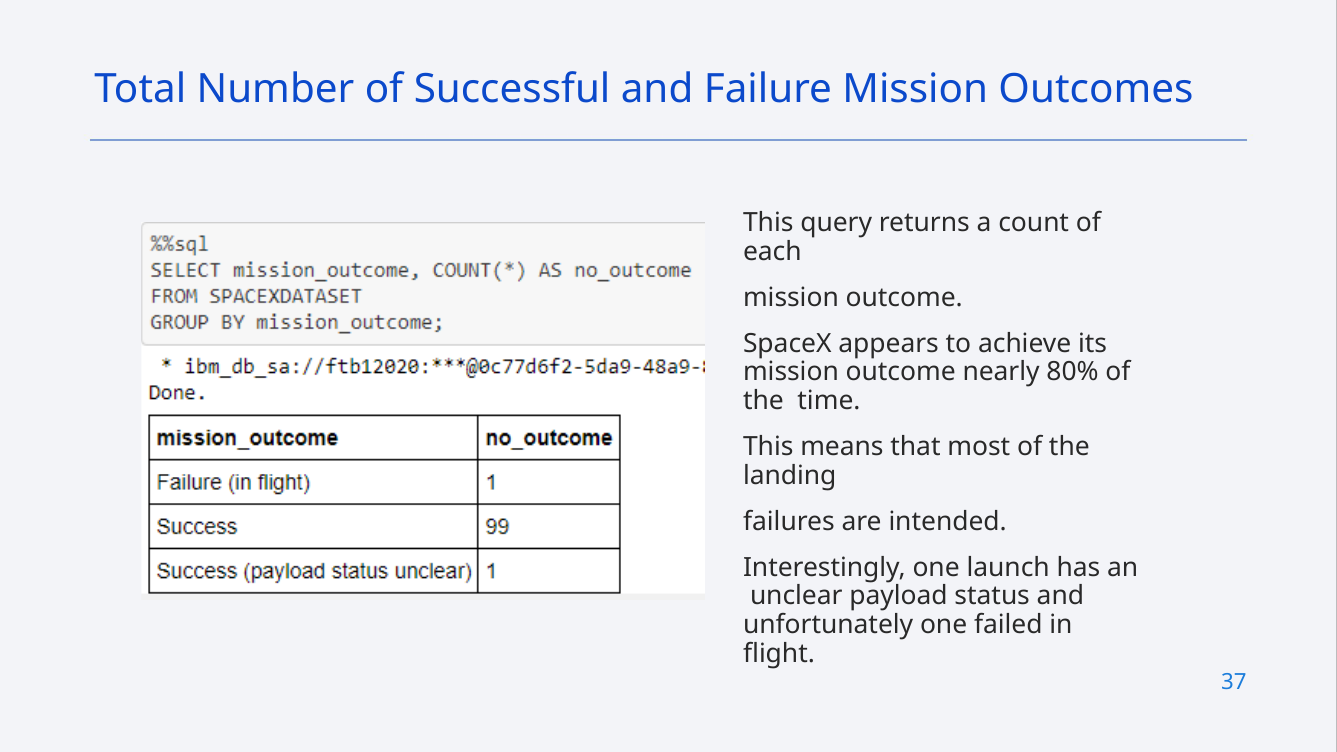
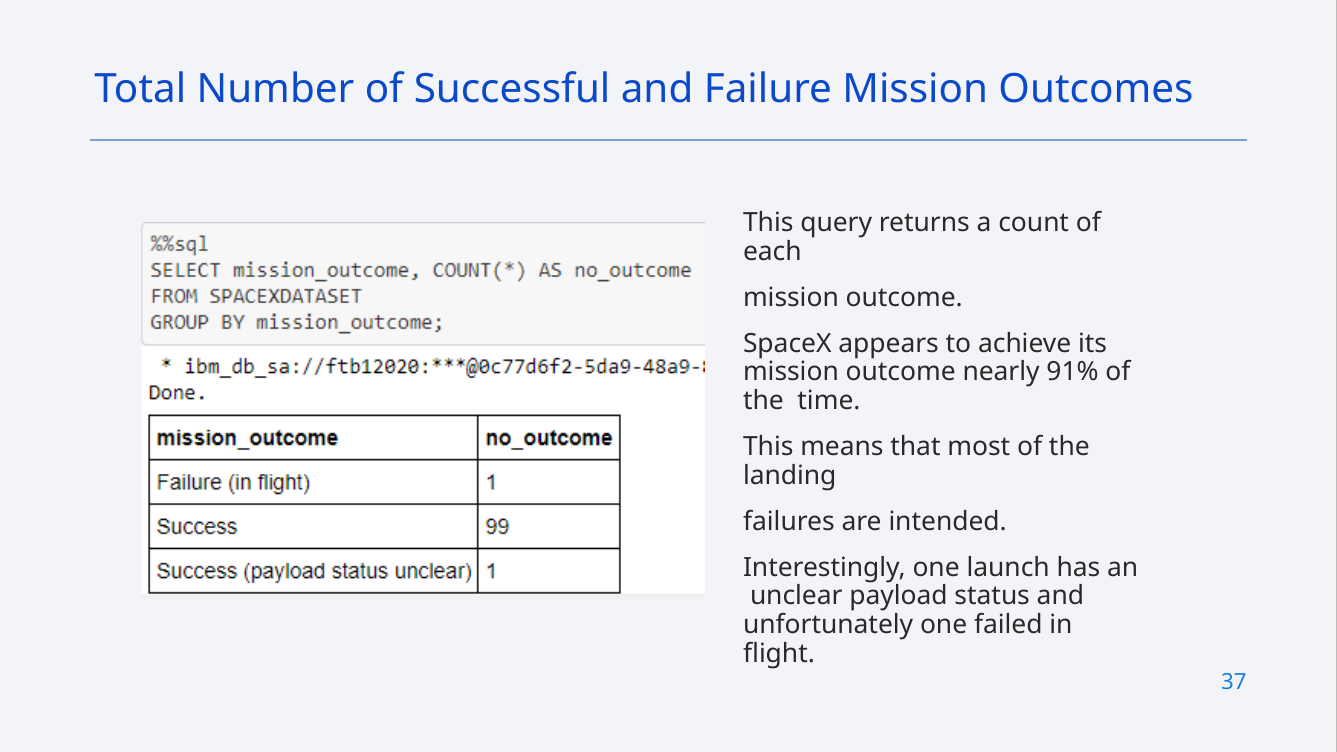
80%: 80% -> 91%
